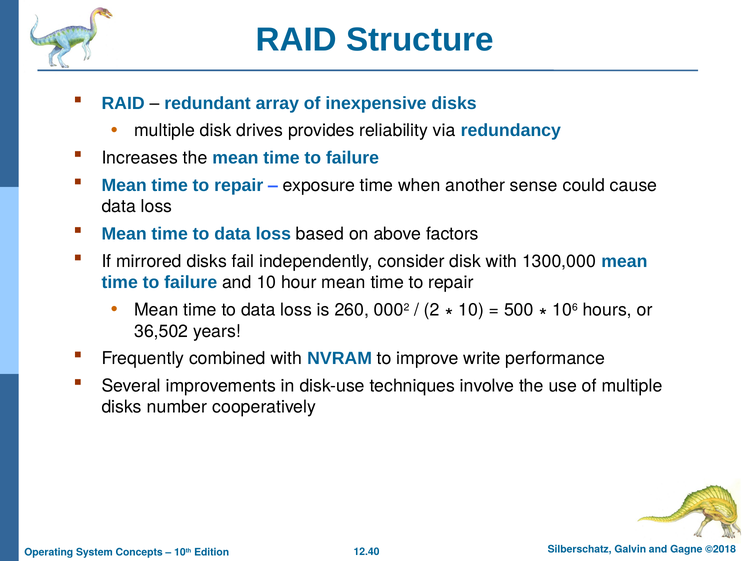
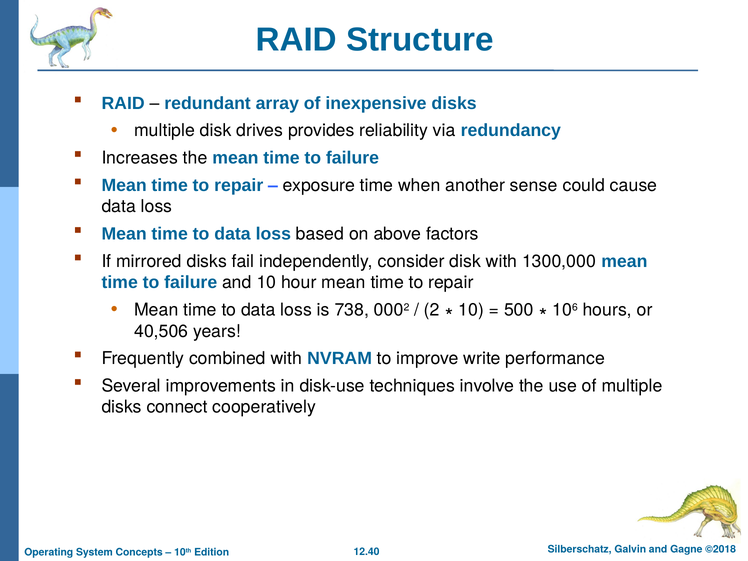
260: 260 -> 738
36,502: 36,502 -> 40,506
number: number -> connect
